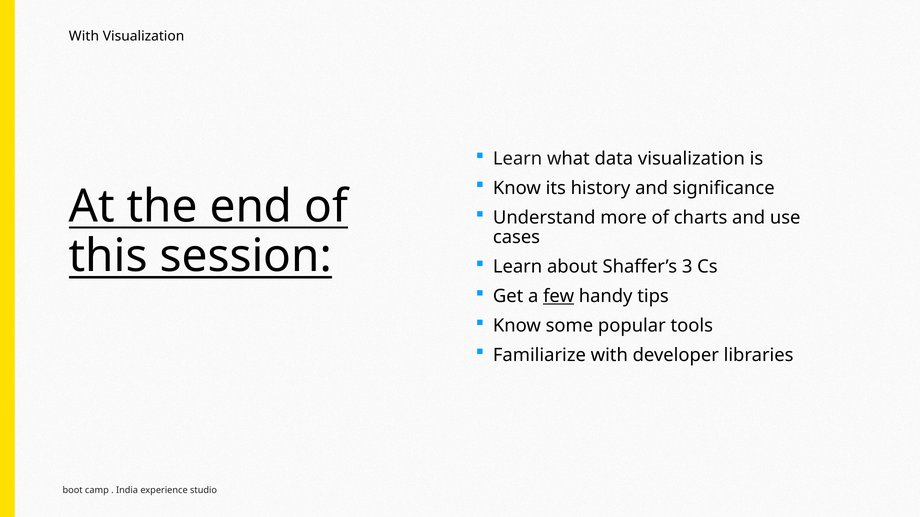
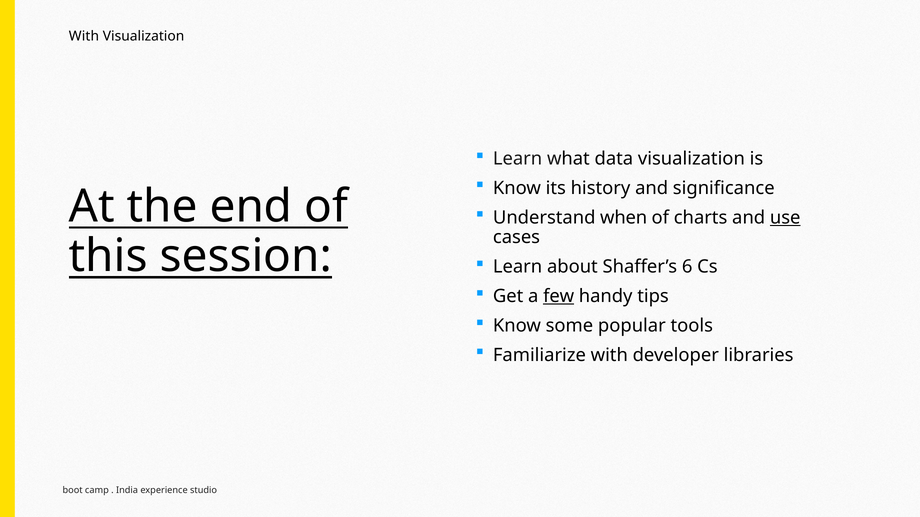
more: more -> when
use underline: none -> present
3: 3 -> 6
